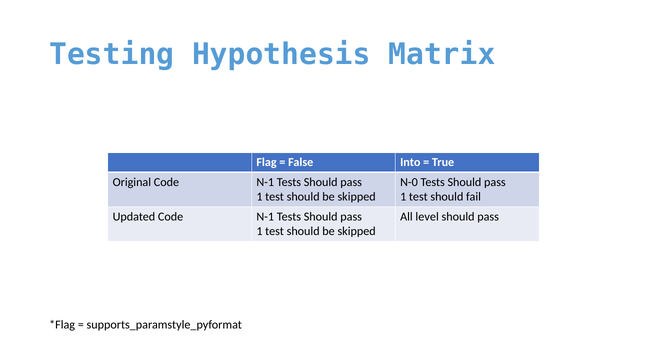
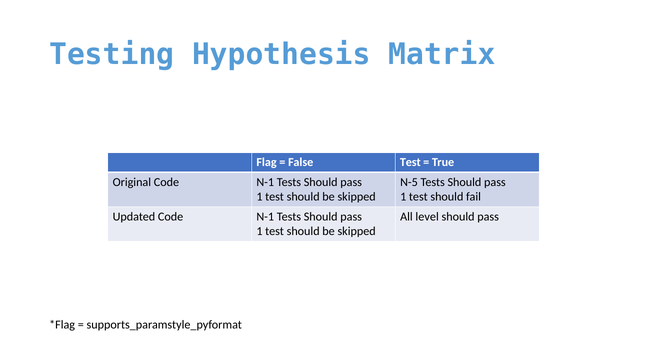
False Into: Into -> Test
N-0: N-0 -> N-5
